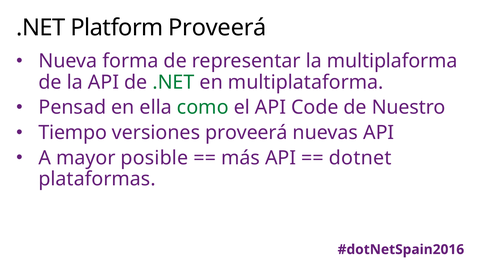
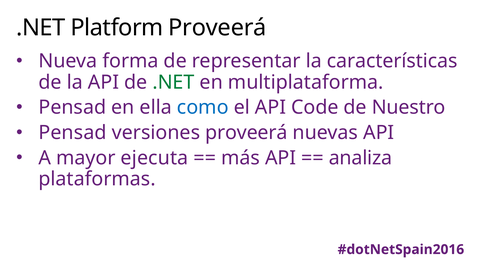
multiplaforma: multiplaforma -> características
como colour: green -> blue
Tiempo at (73, 133): Tiempo -> Pensad
posible: posible -> ejecuta
dotnet: dotnet -> analiza
